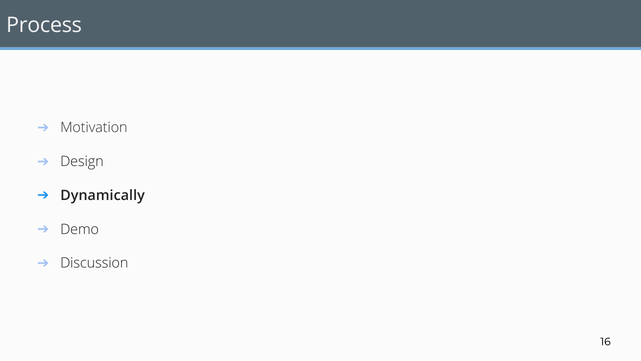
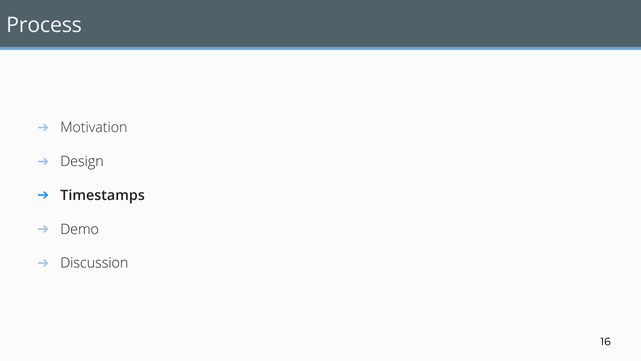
Dynamically: Dynamically -> Timestamps
